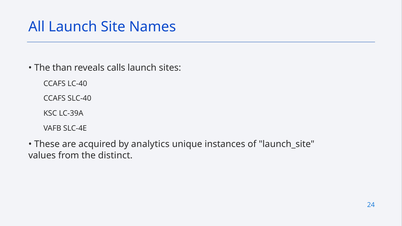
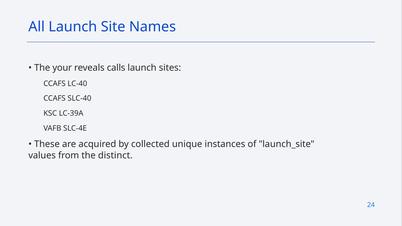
than: than -> your
analytics: analytics -> collected
